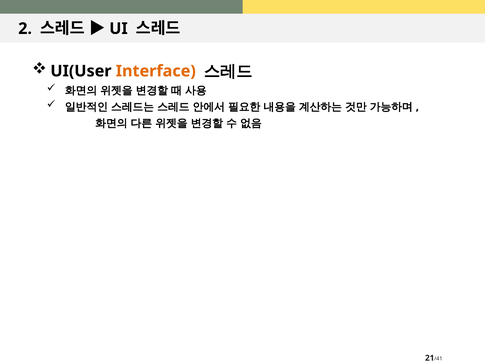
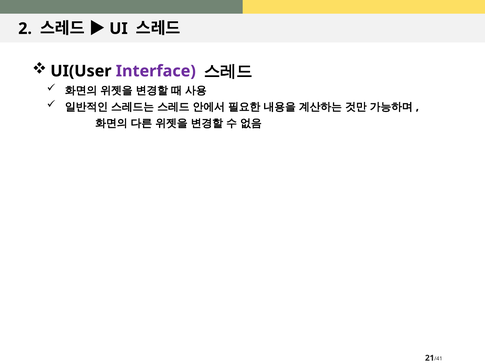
Interface colour: orange -> purple
